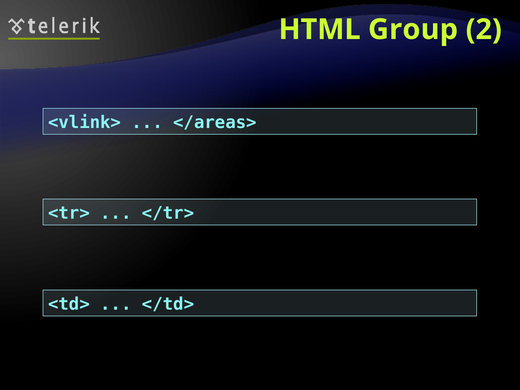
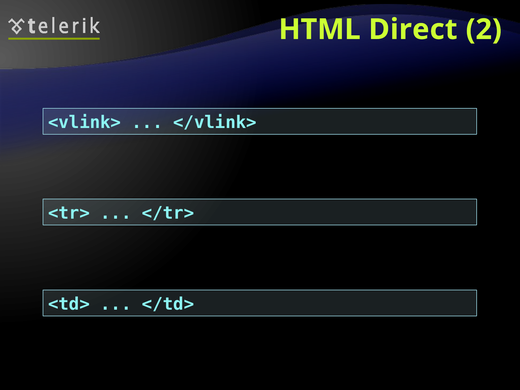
Group: Group -> Direct
</areas>: </areas> -> </vlink>
